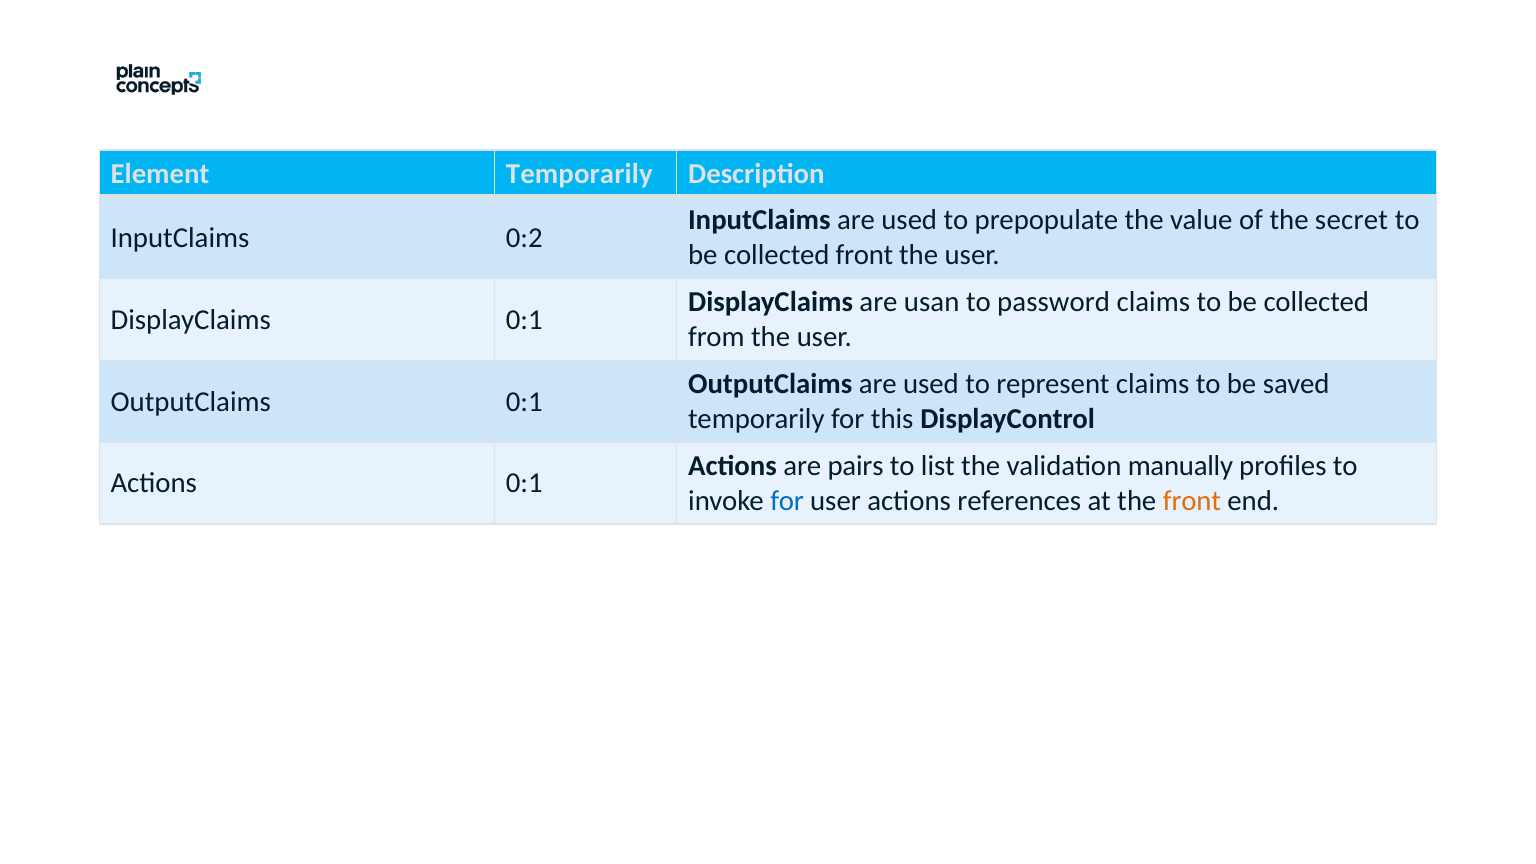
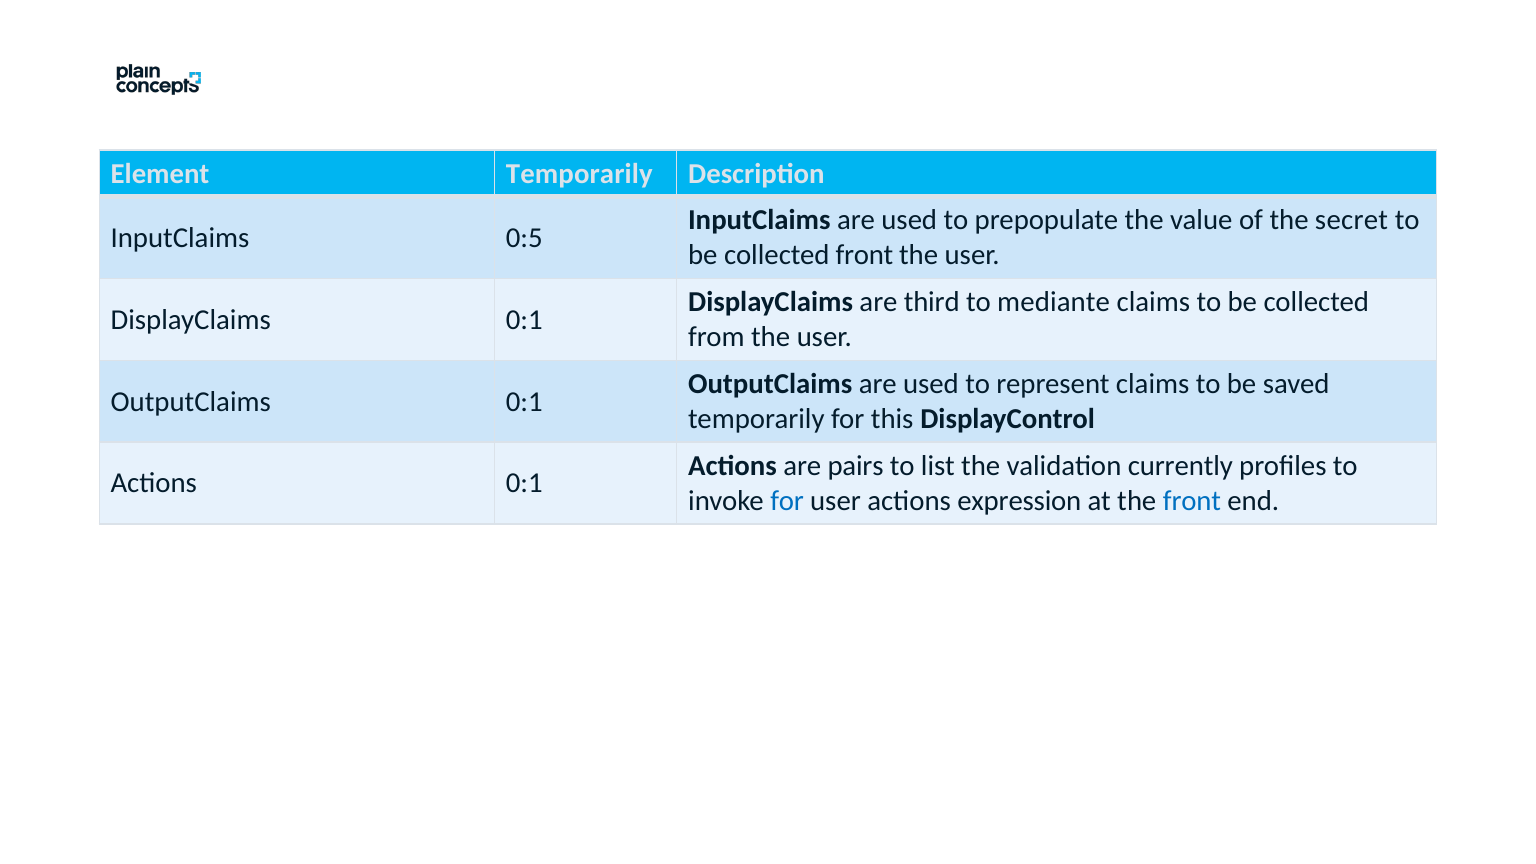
0:2: 0:2 -> 0:5
usan: usan -> third
password: password -> mediante
manually: manually -> currently
references: references -> expression
front at (1192, 501) colour: orange -> blue
